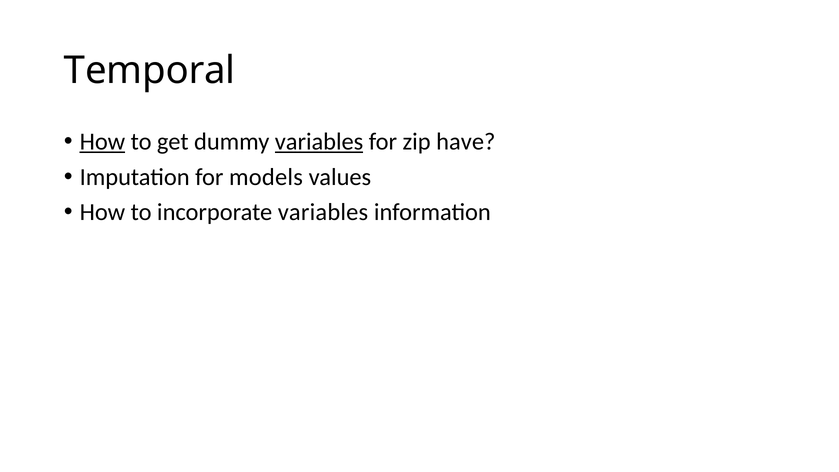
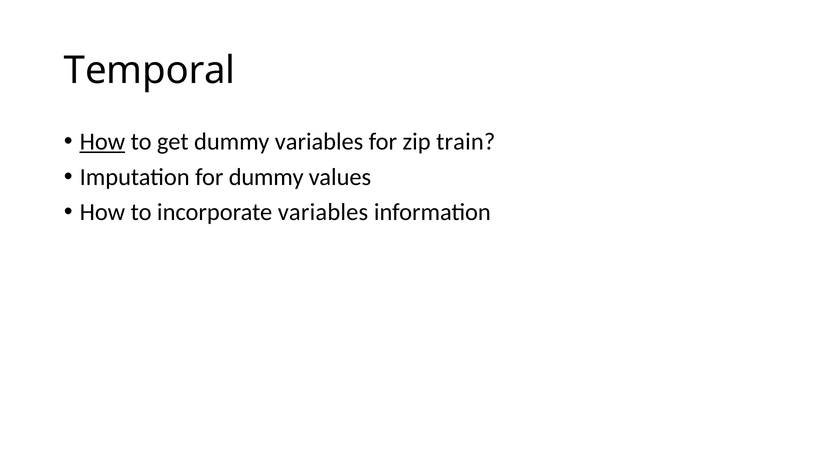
variables at (319, 142) underline: present -> none
have: have -> train
for models: models -> dummy
